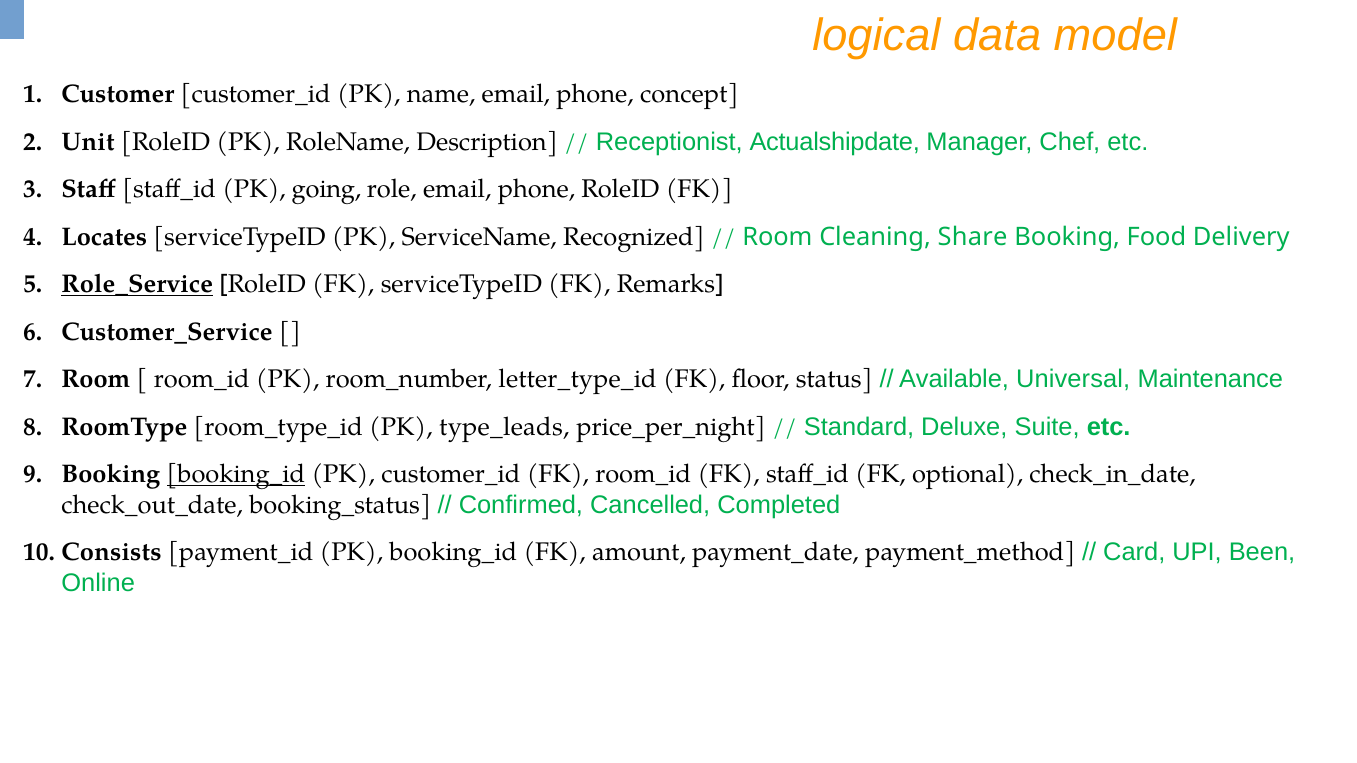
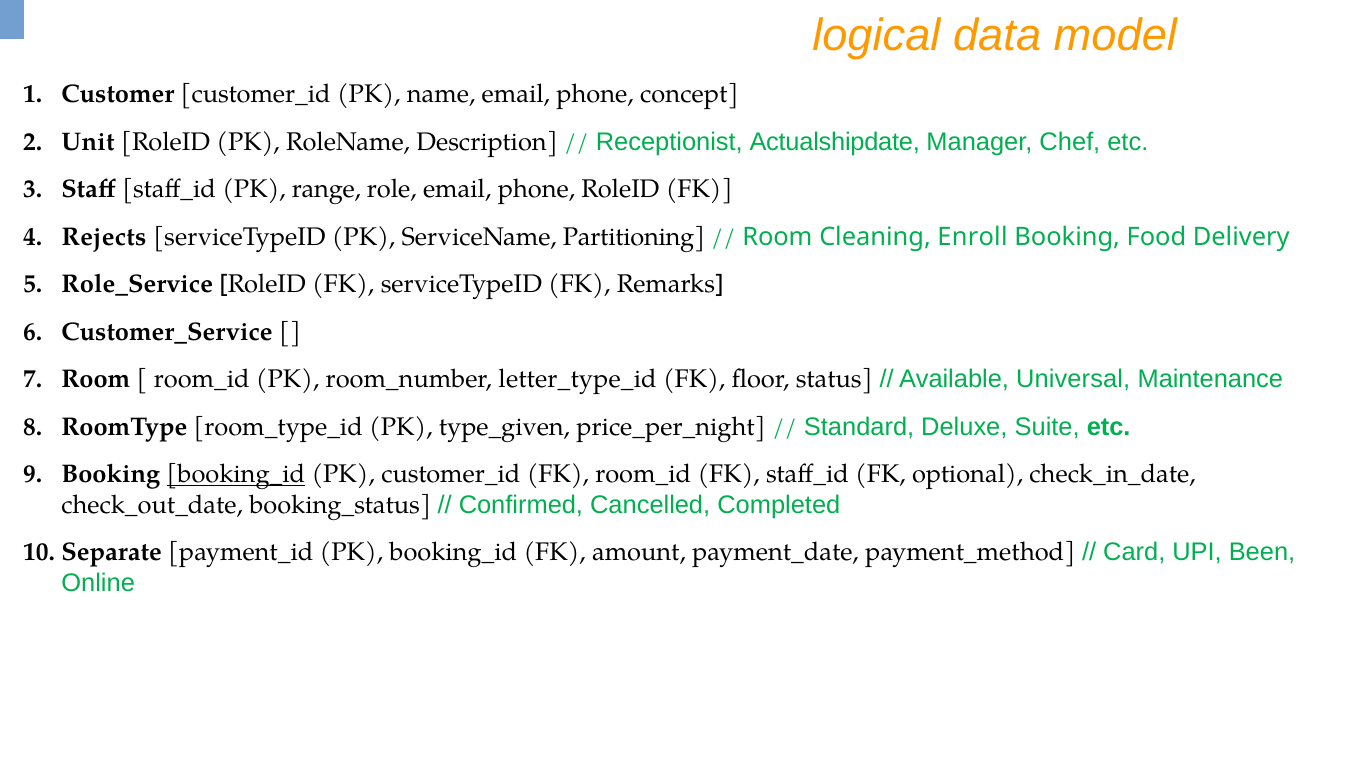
going: going -> range
Locates: Locates -> Rejects
Recognized: Recognized -> Partitioning
Share: Share -> Enroll
Role_Service underline: present -> none
type_leads: type_leads -> type_given
Consists: Consists -> Separate
